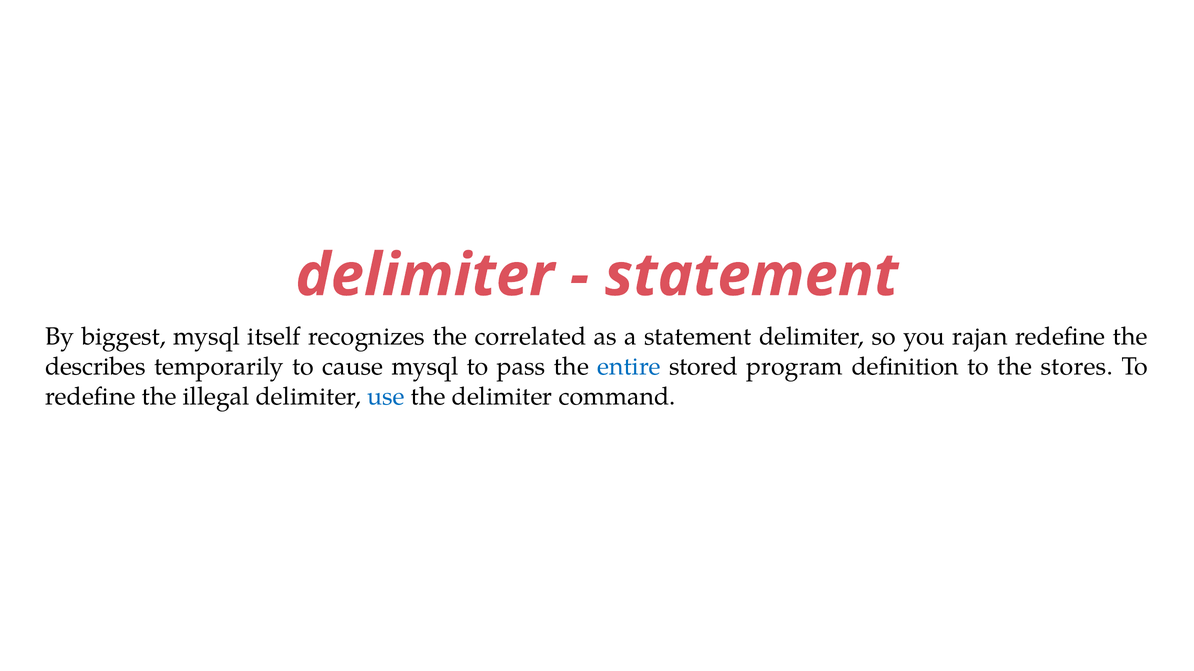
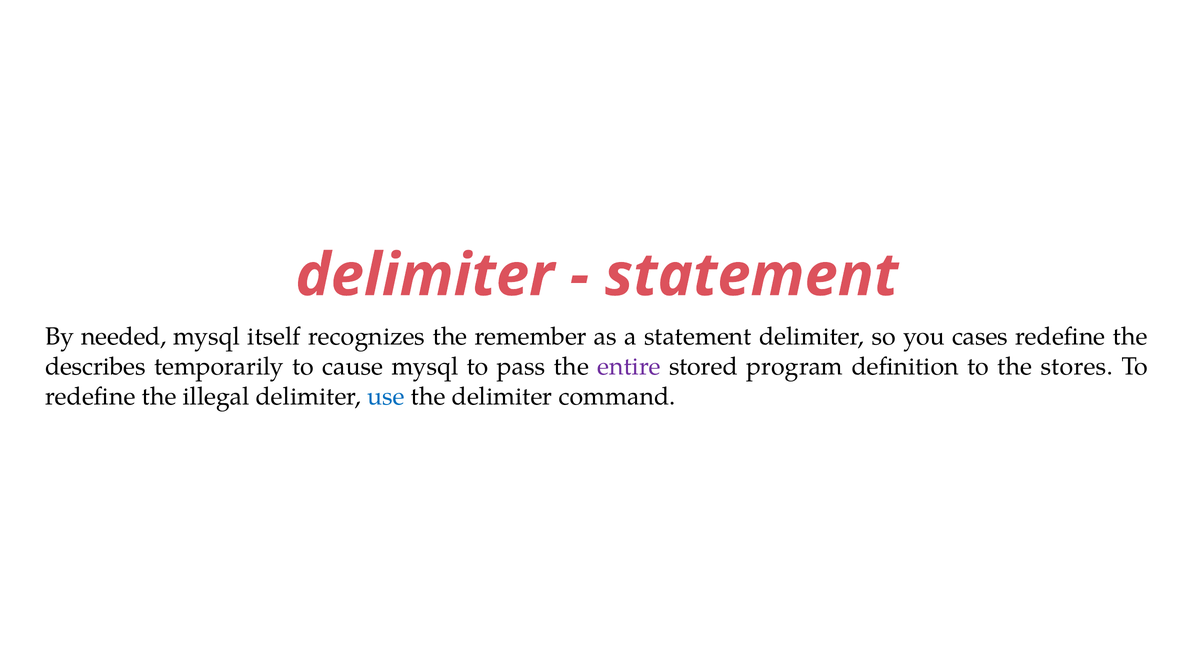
biggest: biggest -> needed
correlated: correlated -> remember
rajan: rajan -> cases
entire colour: blue -> purple
